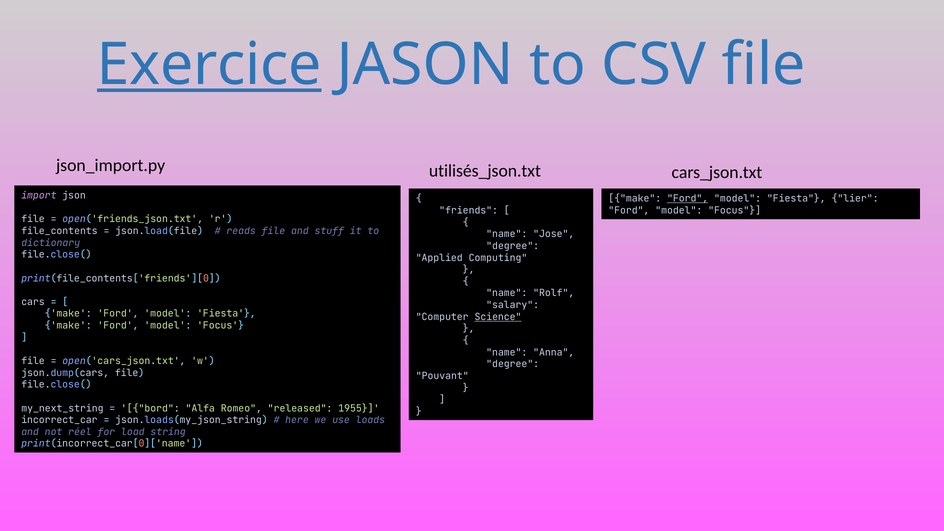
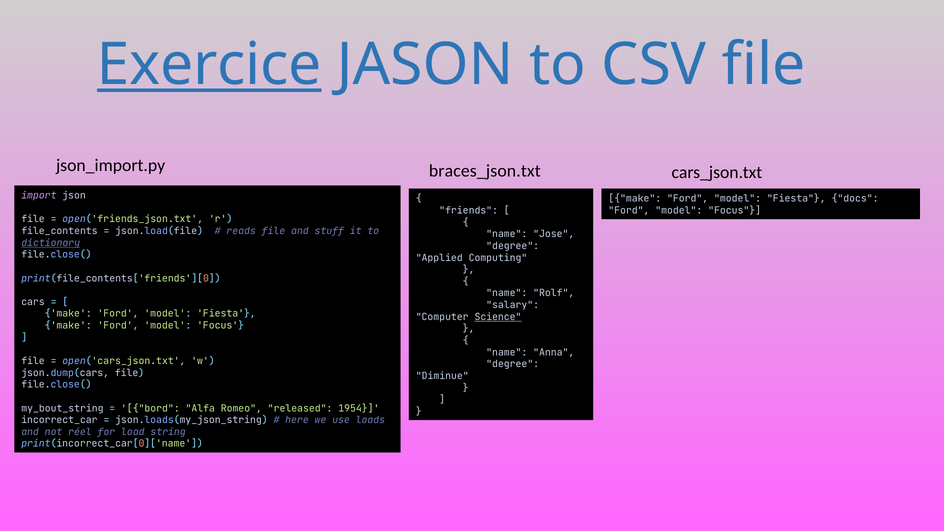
utilisés_json.txt: utilisés_json.txt -> braces_json.txt
Ford at (688, 199) underline: present -> none
lier: lier -> docs
dictionary underline: none -> present
Pouvant: Pouvant -> Diminue
my_next_string: my_next_string -> my_bout_string
1955: 1955 -> 1954
